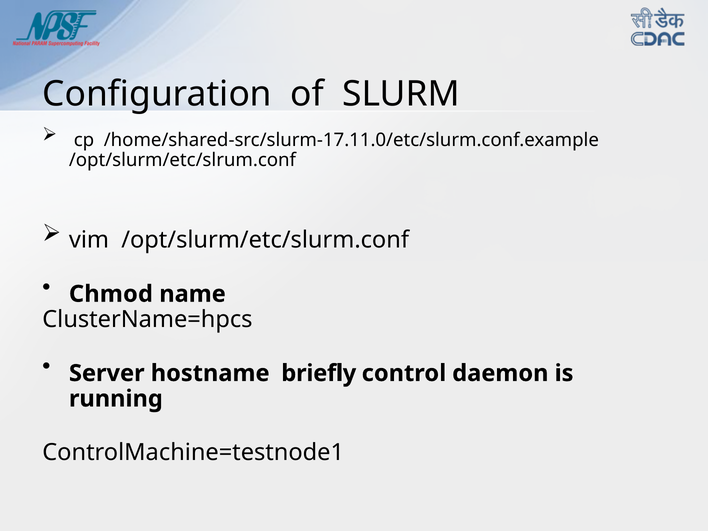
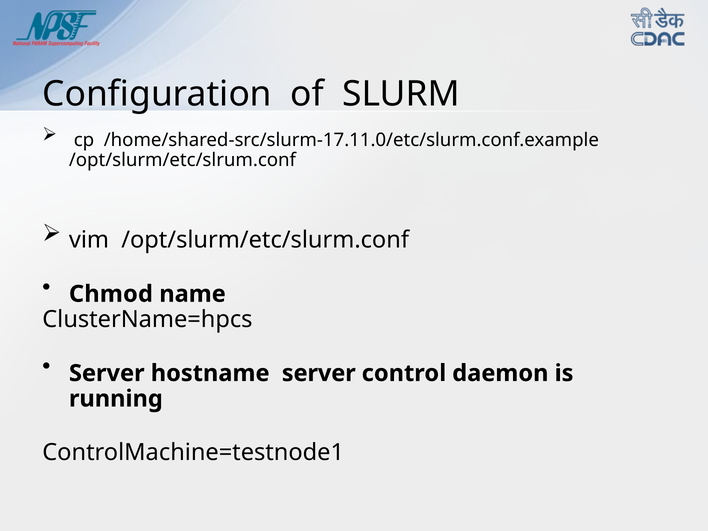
hostname briefly: briefly -> server
